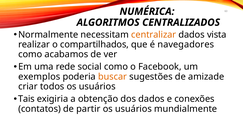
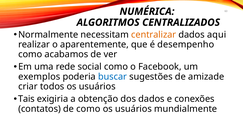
vista: vista -> aqui
compartilhados: compartilhados -> aparentemente
navegadores: navegadores -> desempenho
buscar colour: orange -> blue
de partir: partir -> como
